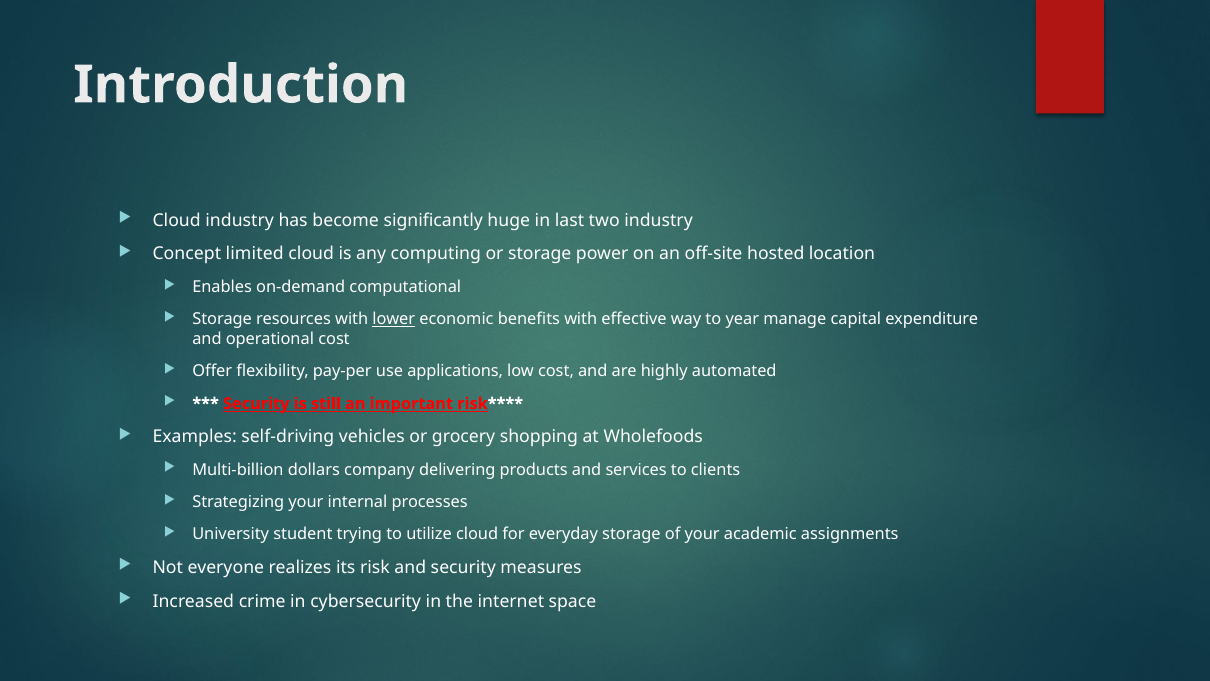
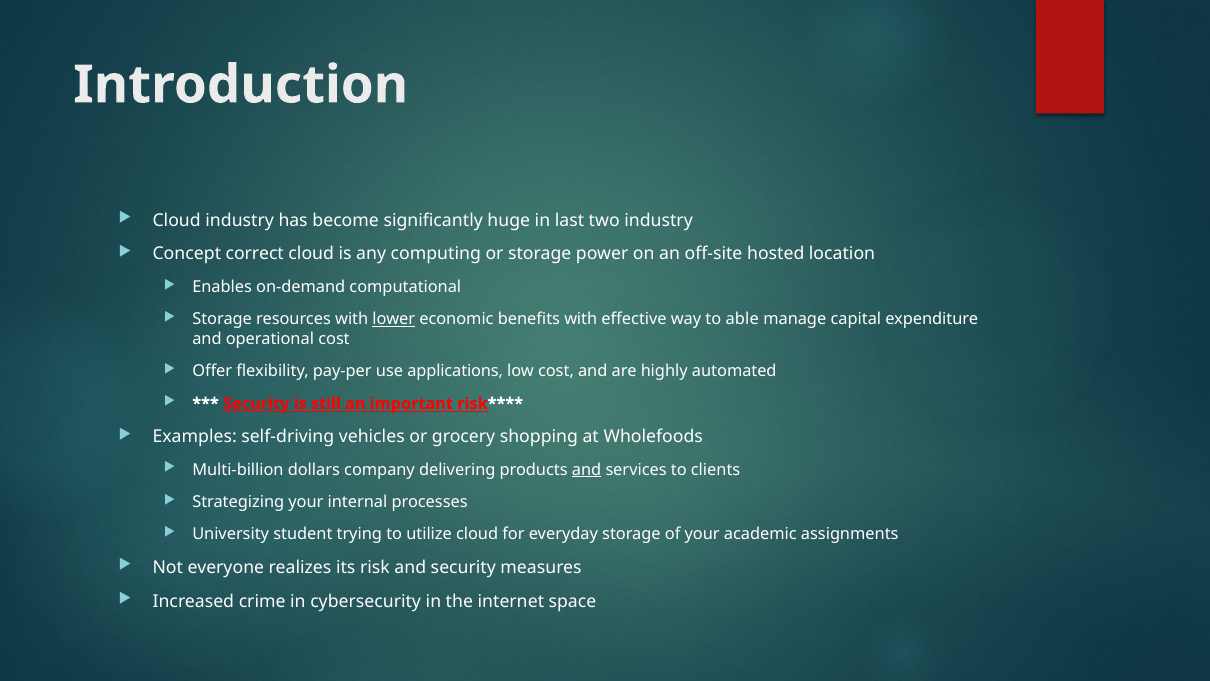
limited: limited -> correct
year: year -> able
and at (587, 470) underline: none -> present
